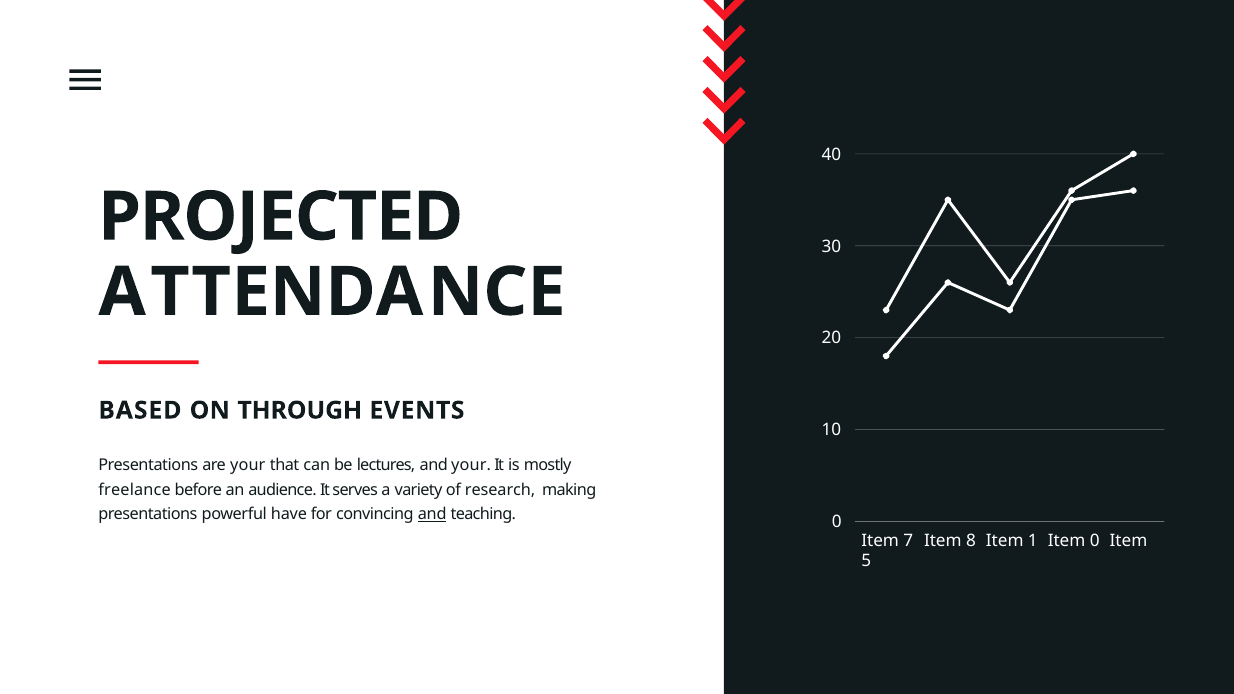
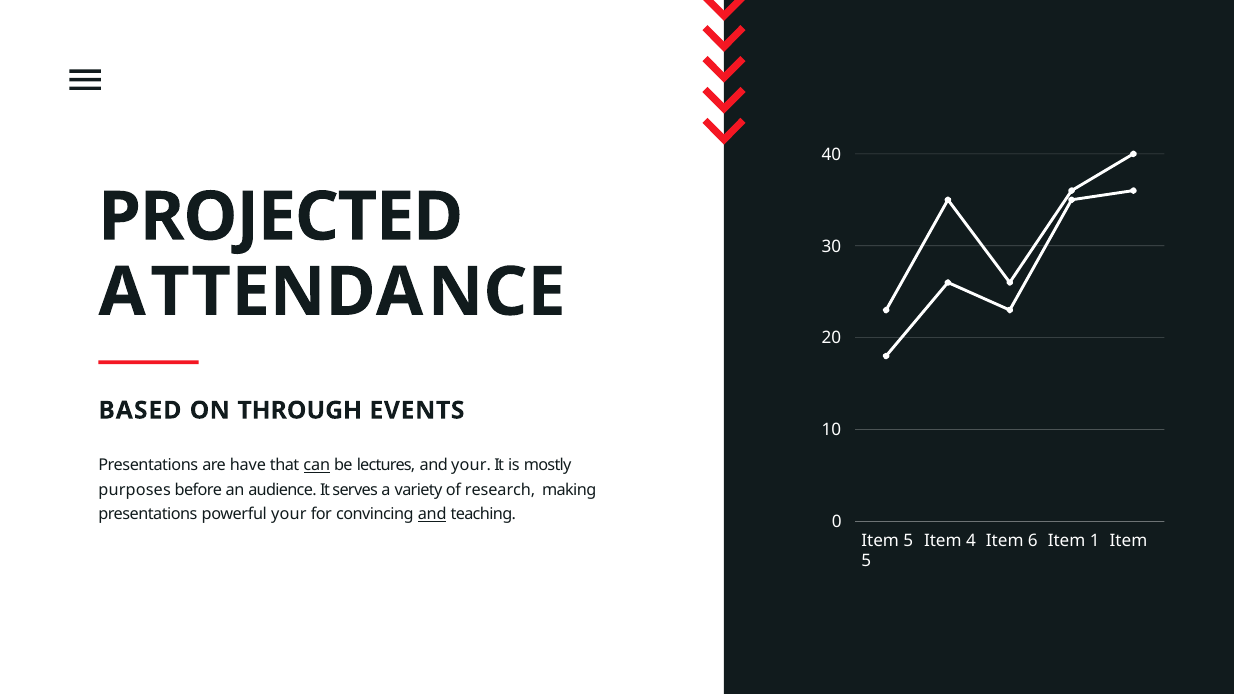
are your: your -> have
can underline: none -> present
freelance: freelance -> purposes
powerful have: have -> your
7 at (908, 541): 7 -> 5
8: 8 -> 4
1: 1 -> 6
Item 0: 0 -> 1
